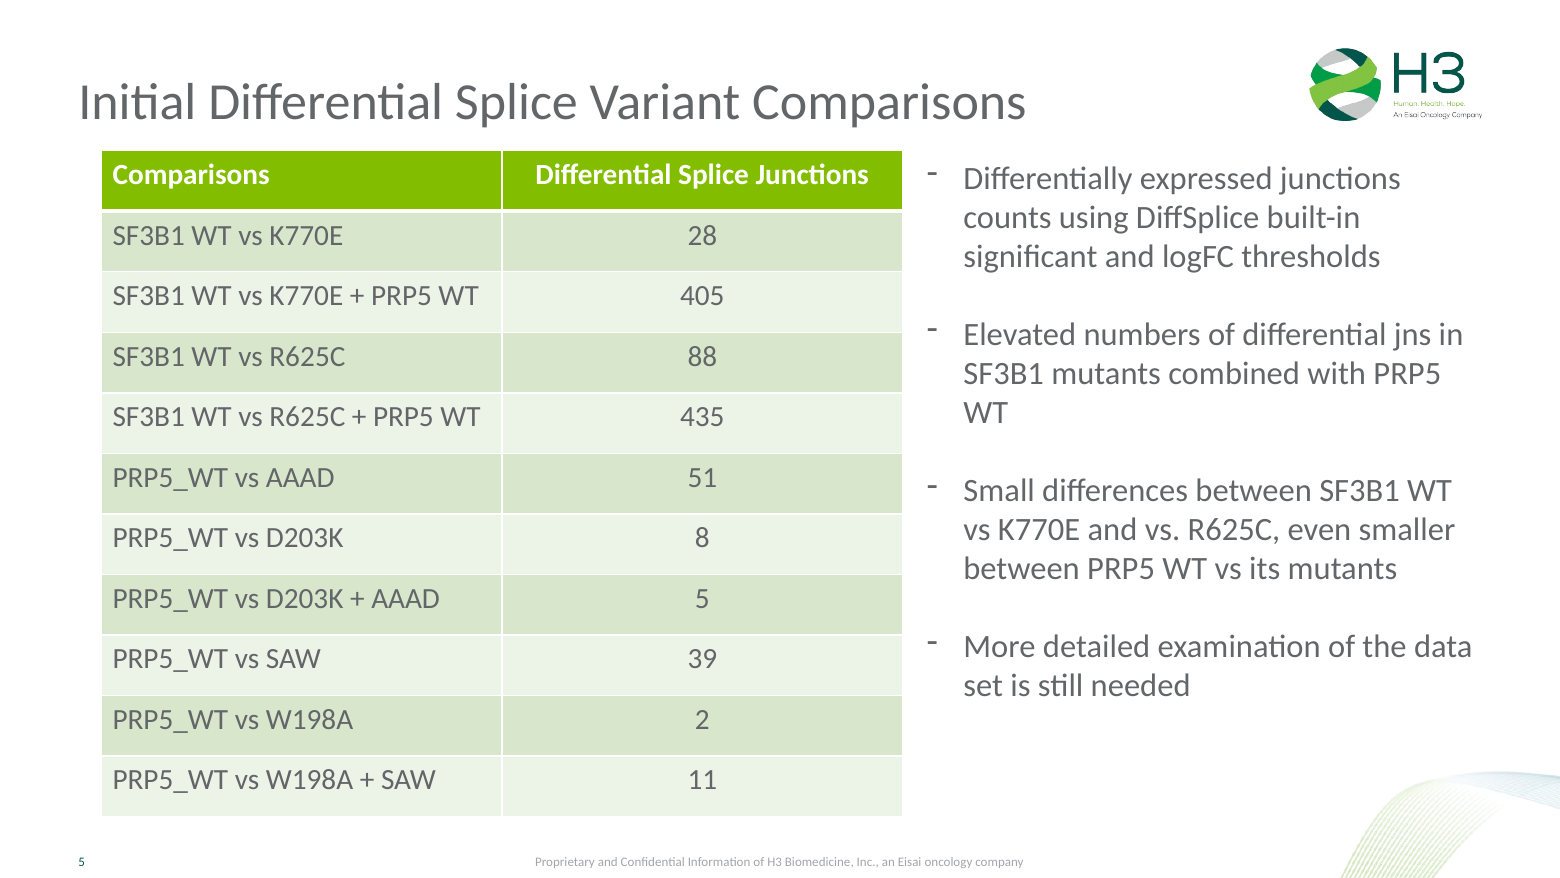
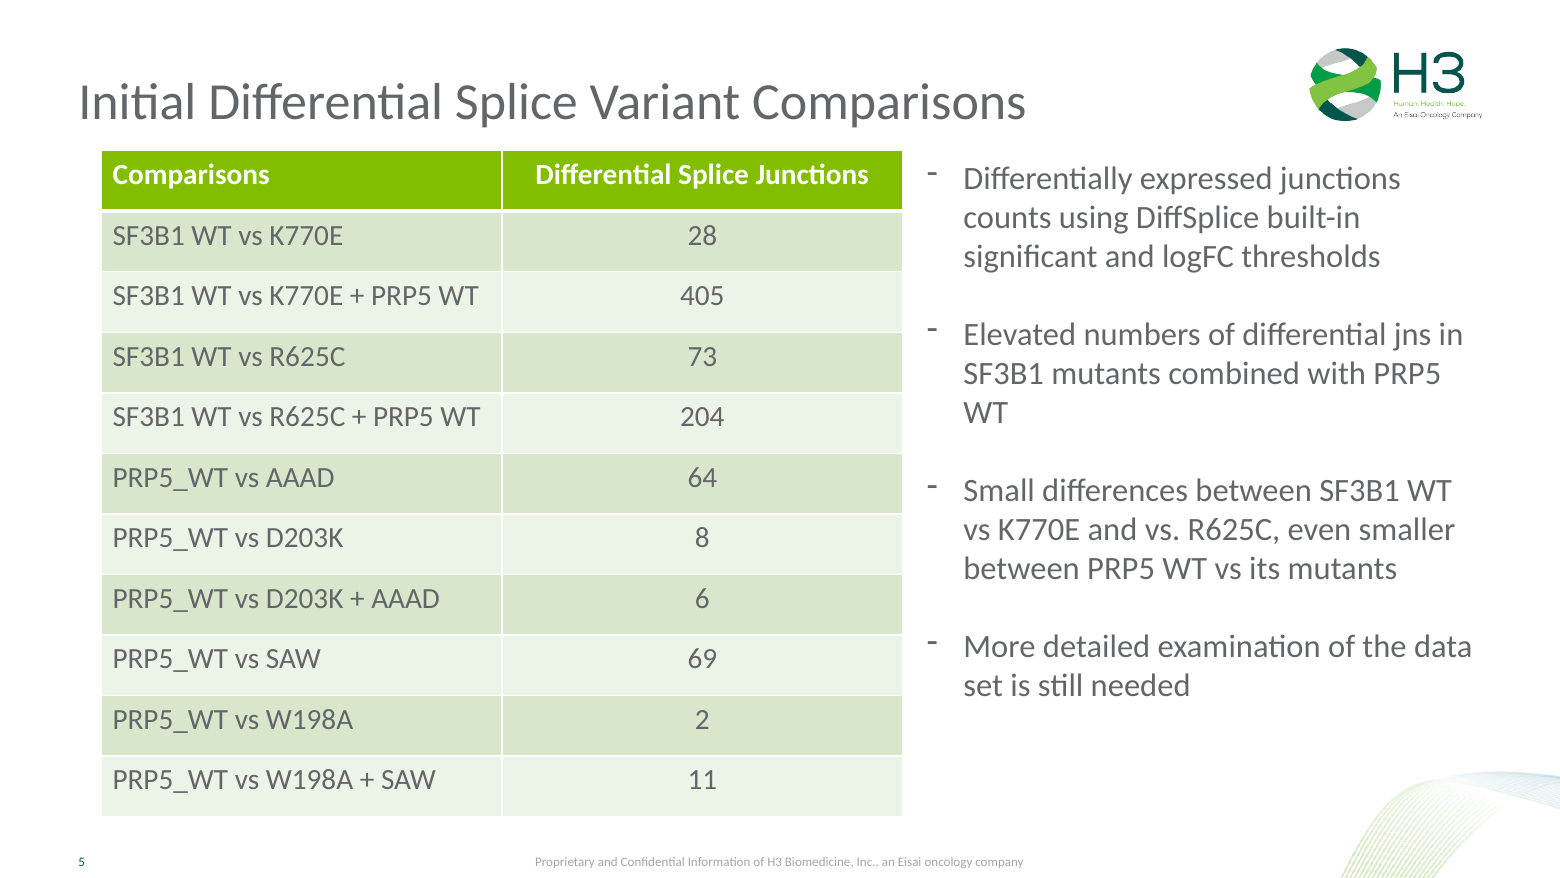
88: 88 -> 73
435: 435 -> 204
51: 51 -> 64
AAAD 5: 5 -> 6
39: 39 -> 69
